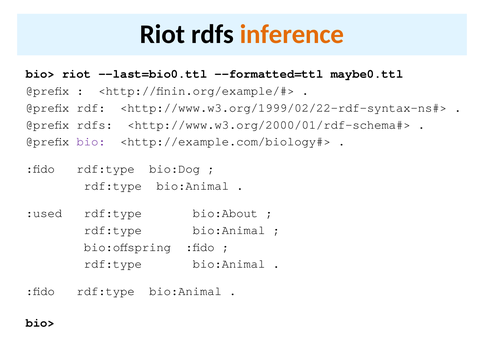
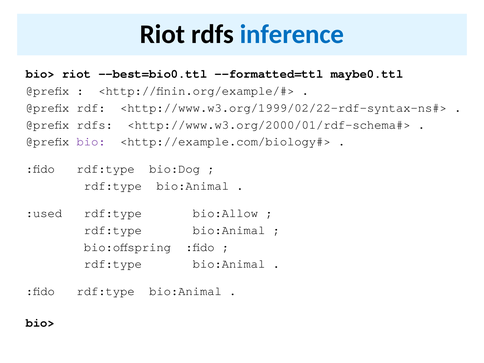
inference colour: orange -> blue
--last=bio0.ttl: --last=bio0.ttl -> --best=bio0.ttl
bio:About: bio:About -> bio:Allow
